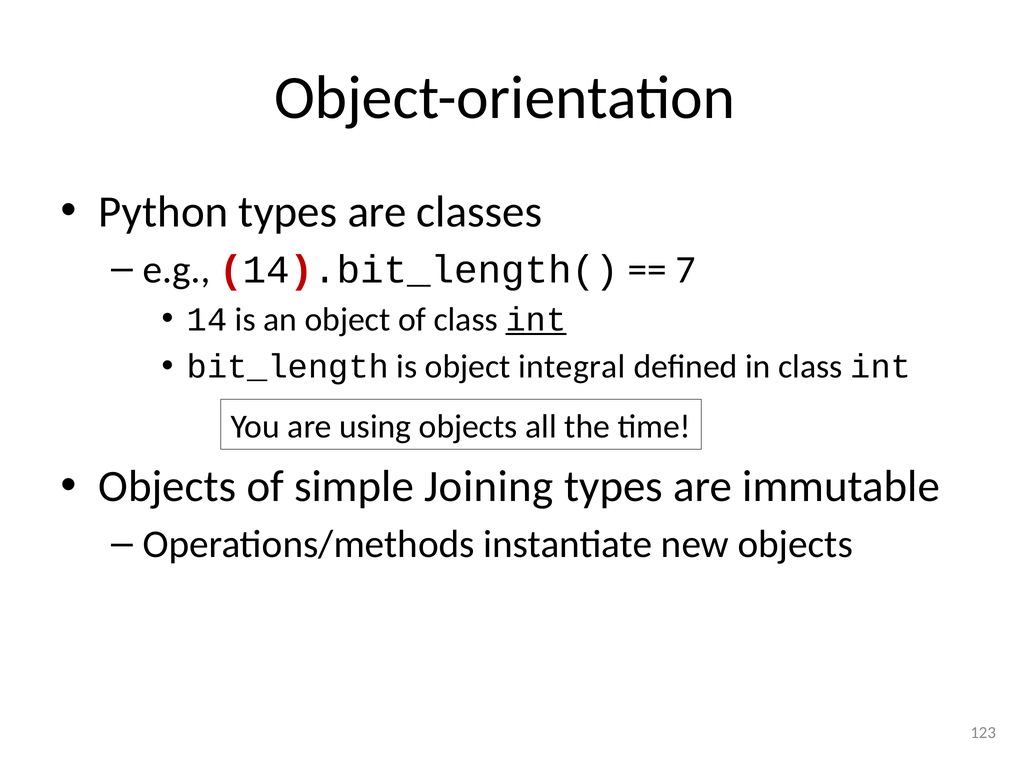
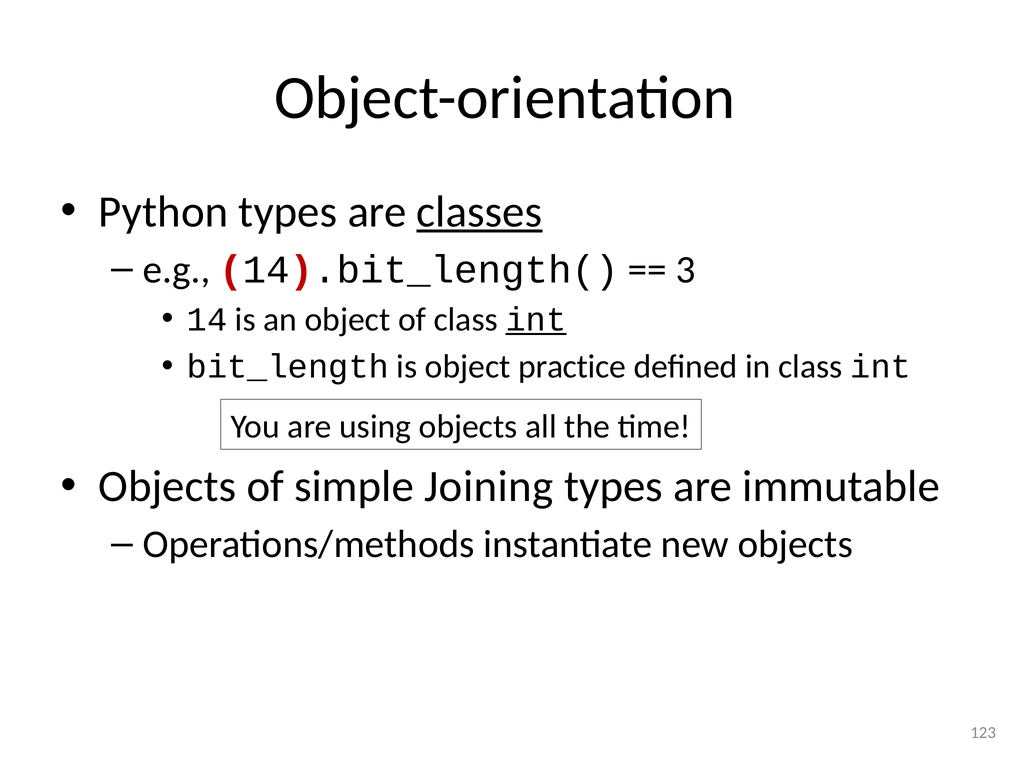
classes underline: none -> present
7: 7 -> 3
integral: integral -> practice
